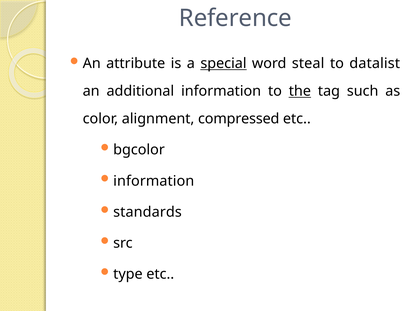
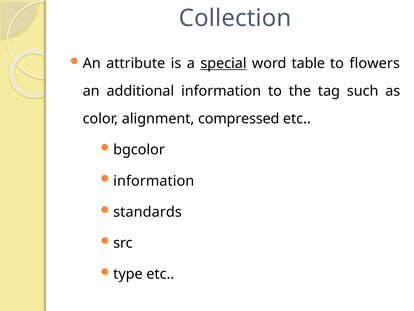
Reference: Reference -> Collection
steal: steal -> table
datalist: datalist -> flowers
the underline: present -> none
